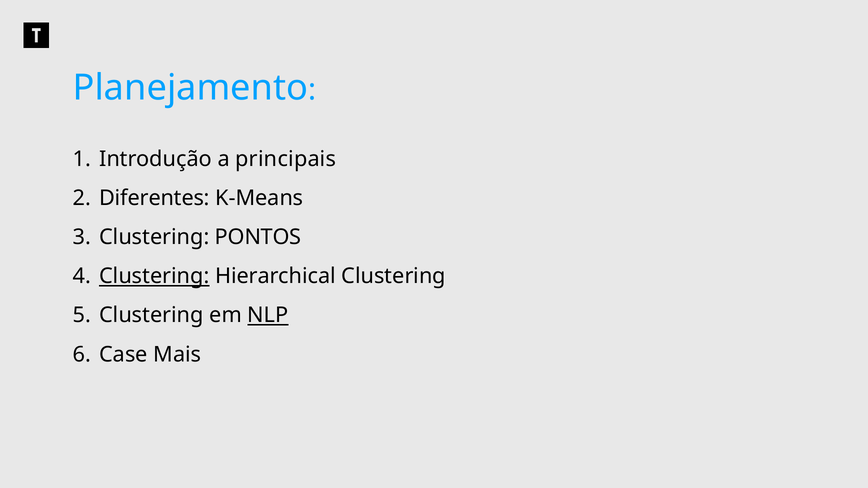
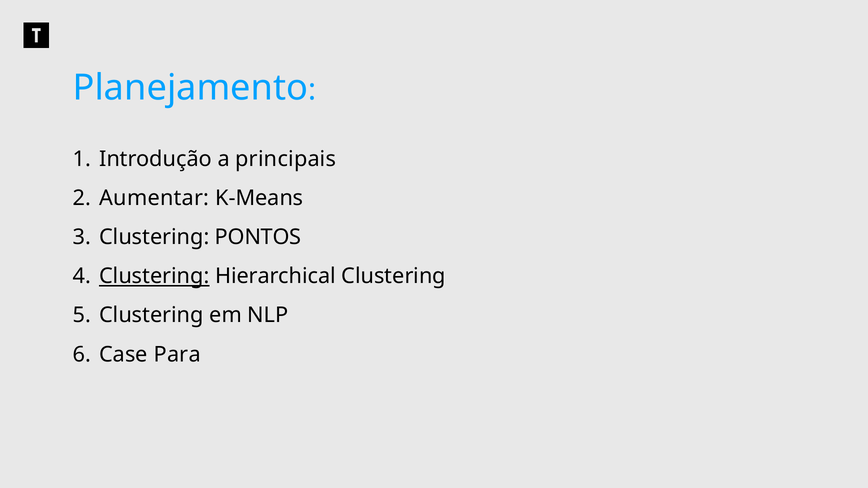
Diferentes: Diferentes -> Aumentar
NLP underline: present -> none
Mais: Mais -> Para
